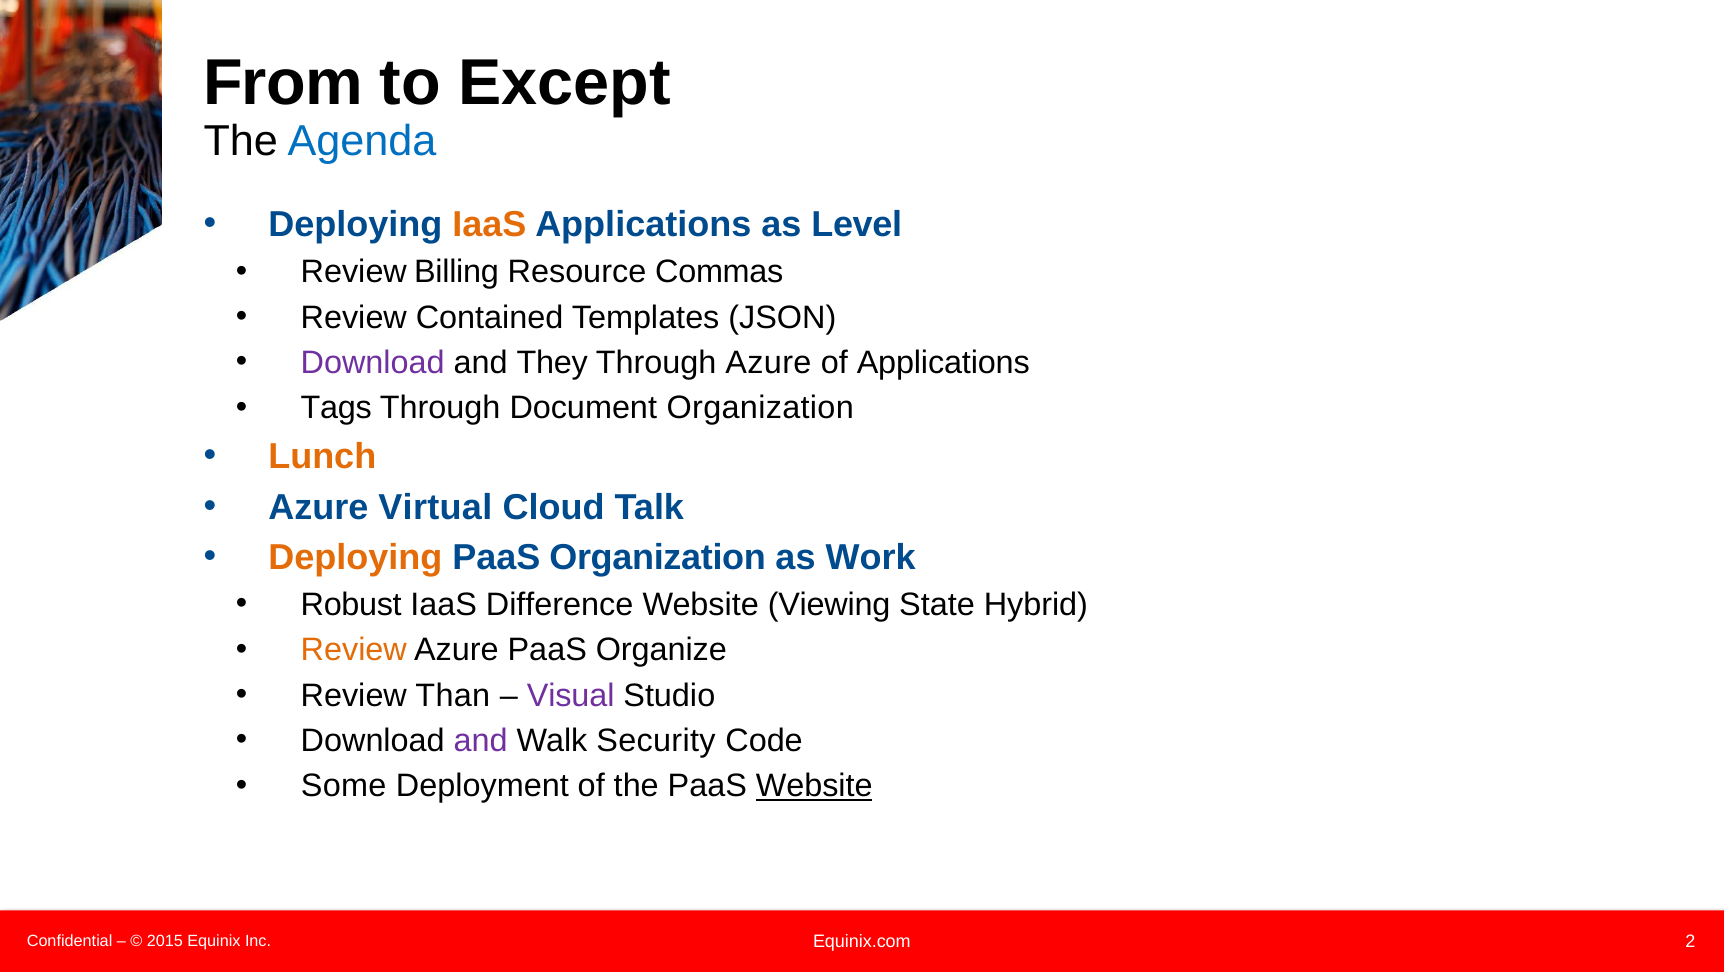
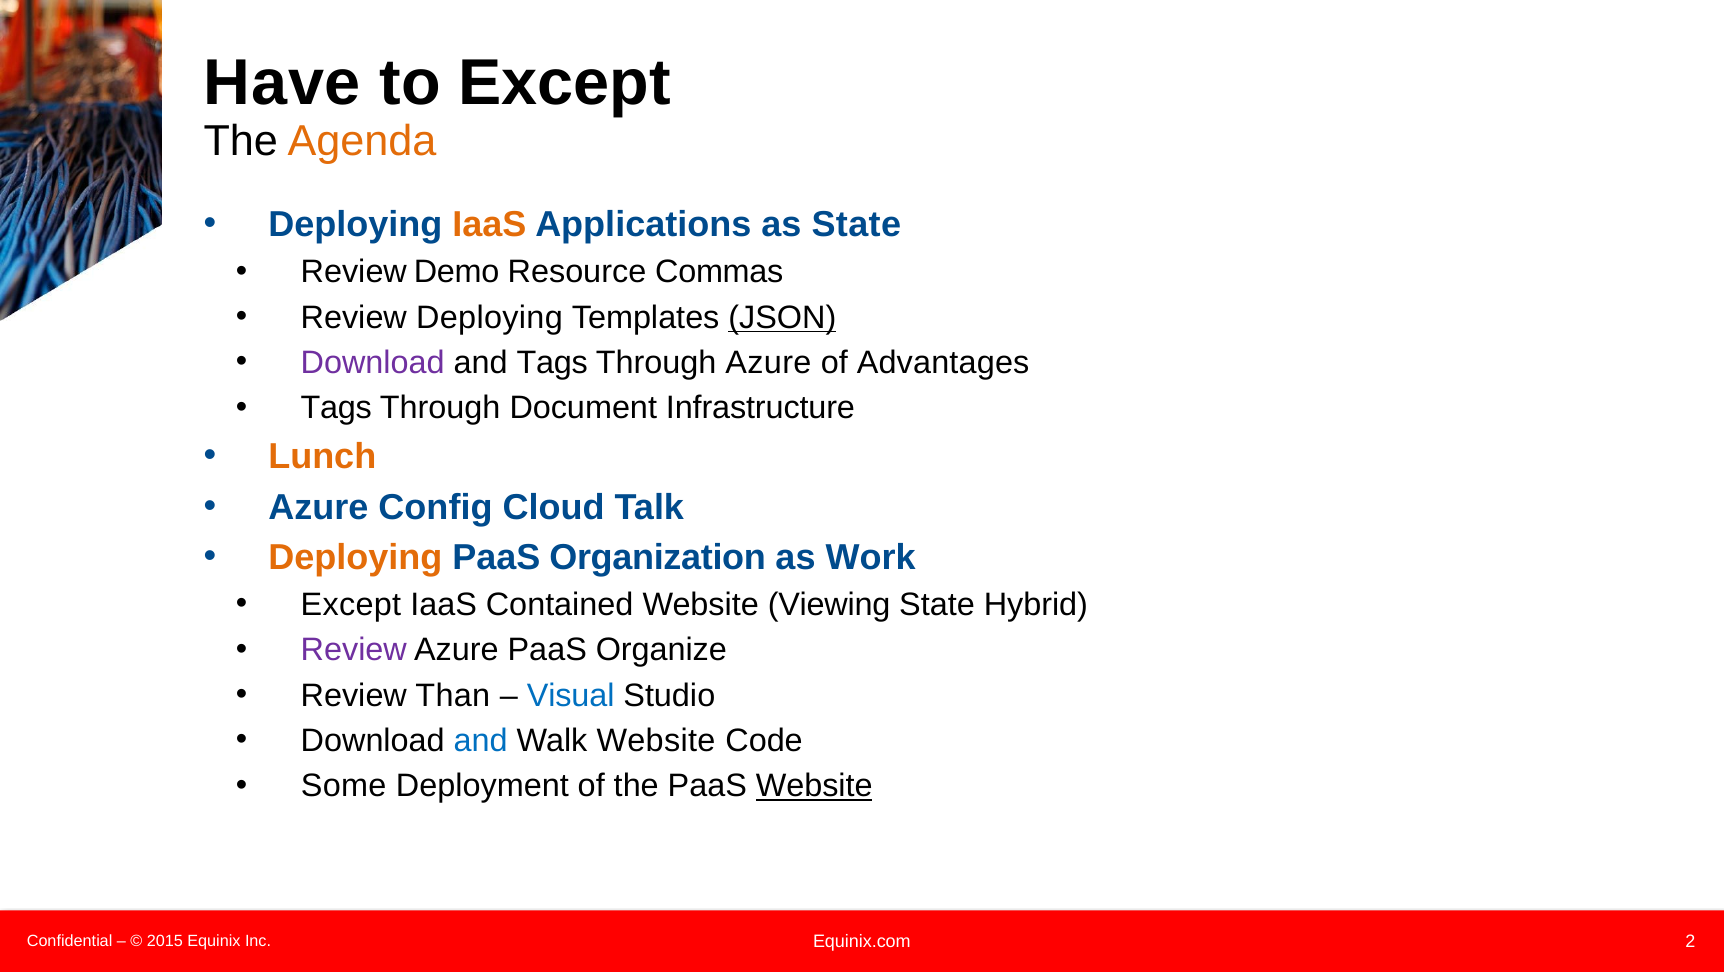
From: From -> Have
Agenda colour: blue -> orange
as Level: Level -> State
Billing: Billing -> Demo
Review Contained: Contained -> Deploying
JSON underline: none -> present
and They: They -> Tags
of Applications: Applications -> Advantages
Document Organization: Organization -> Infrastructure
Virtual: Virtual -> Config
Robust at (351, 605): Robust -> Except
Difference: Difference -> Contained
Review at (354, 650) colour: orange -> purple
Visual colour: purple -> blue
and at (481, 741) colour: purple -> blue
Walk Security: Security -> Website
